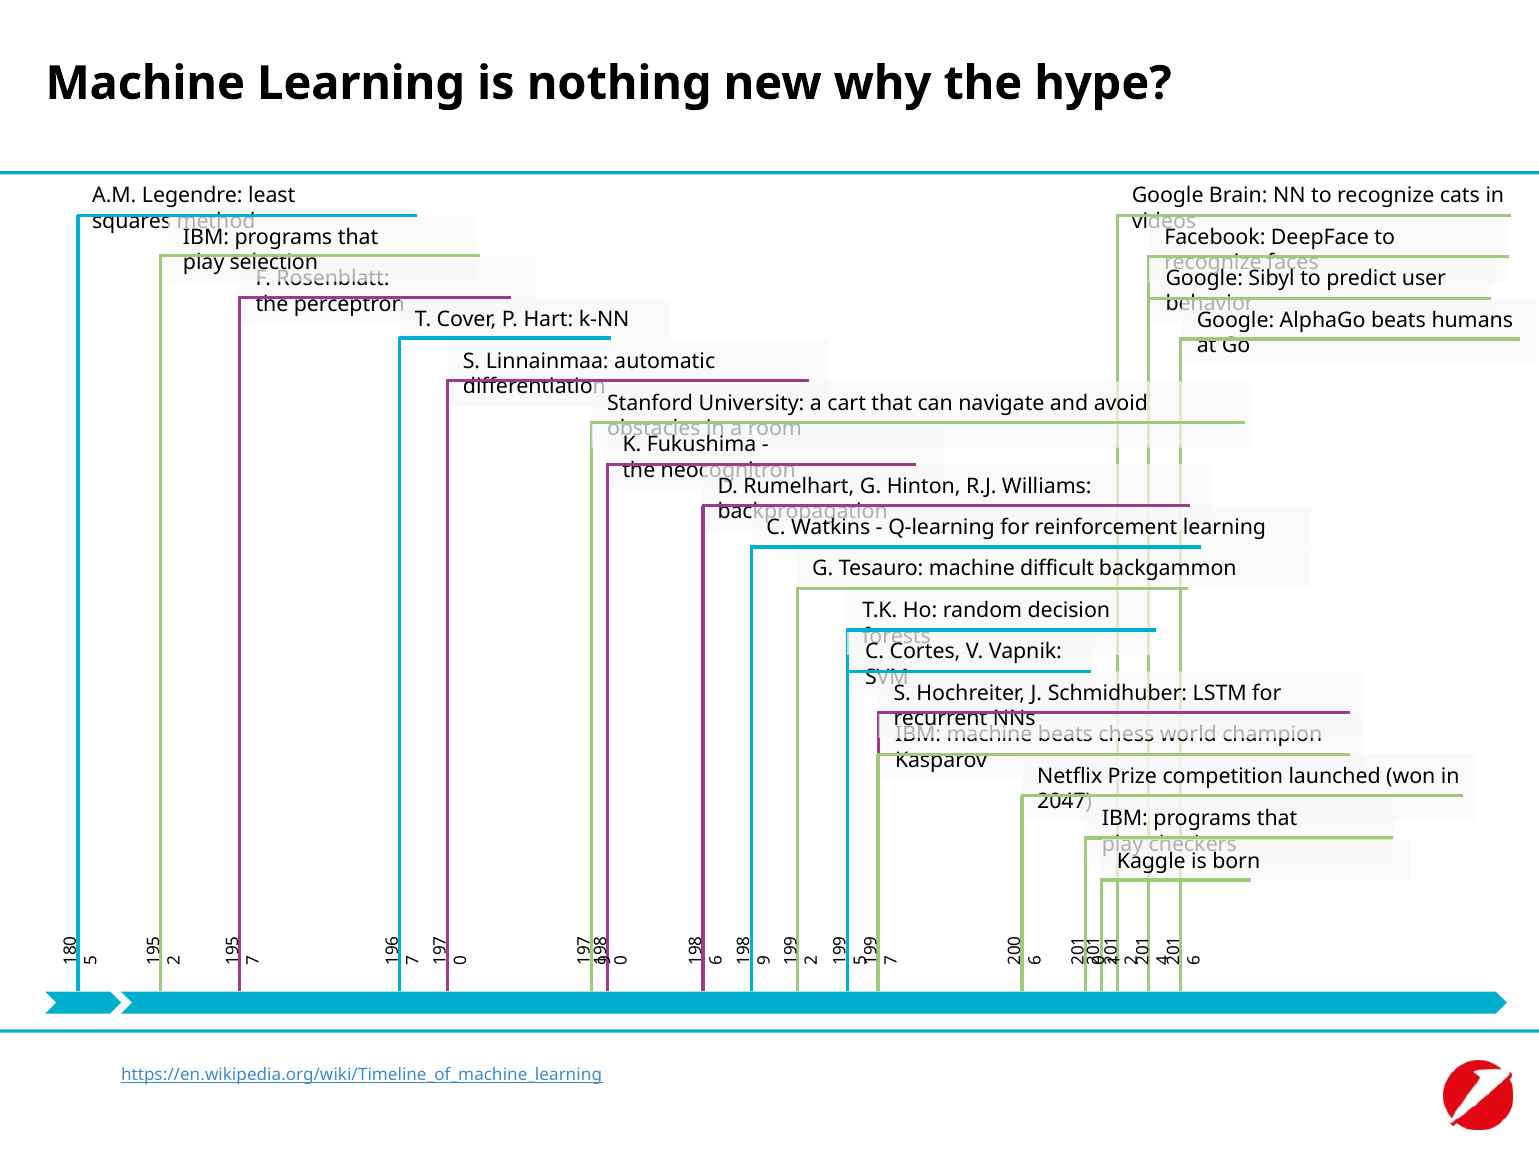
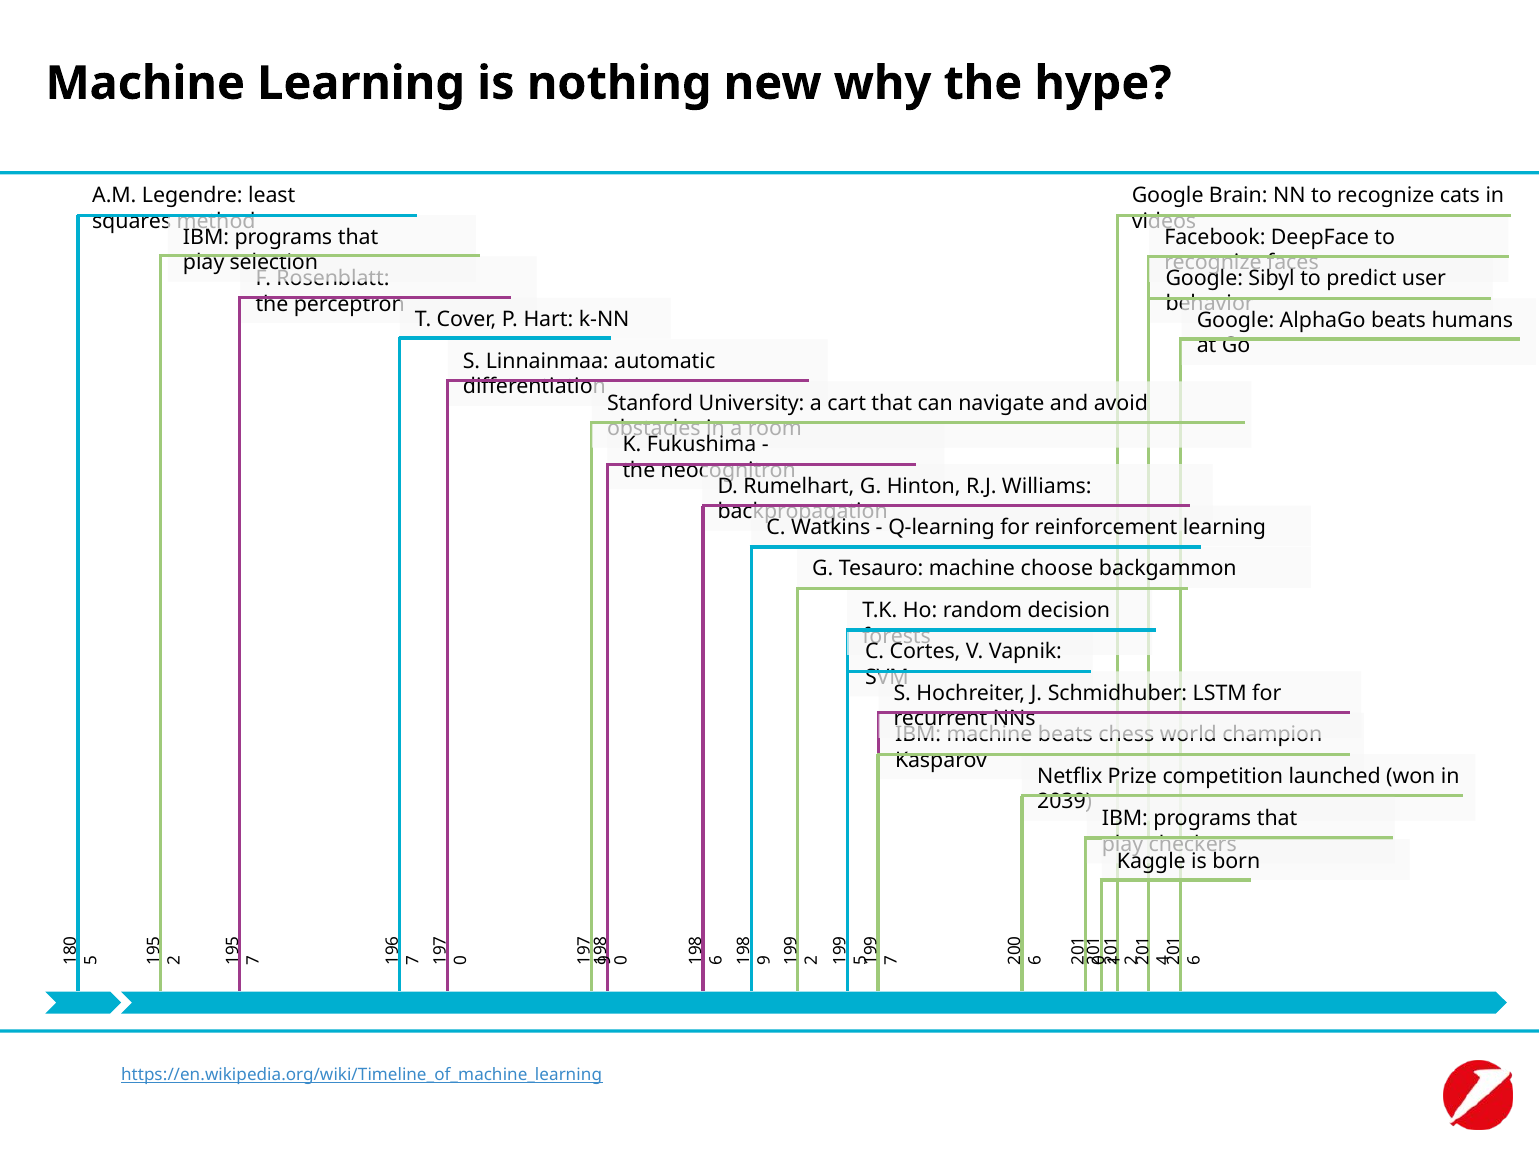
difficult: difficult -> choose
2047: 2047 -> 2039
